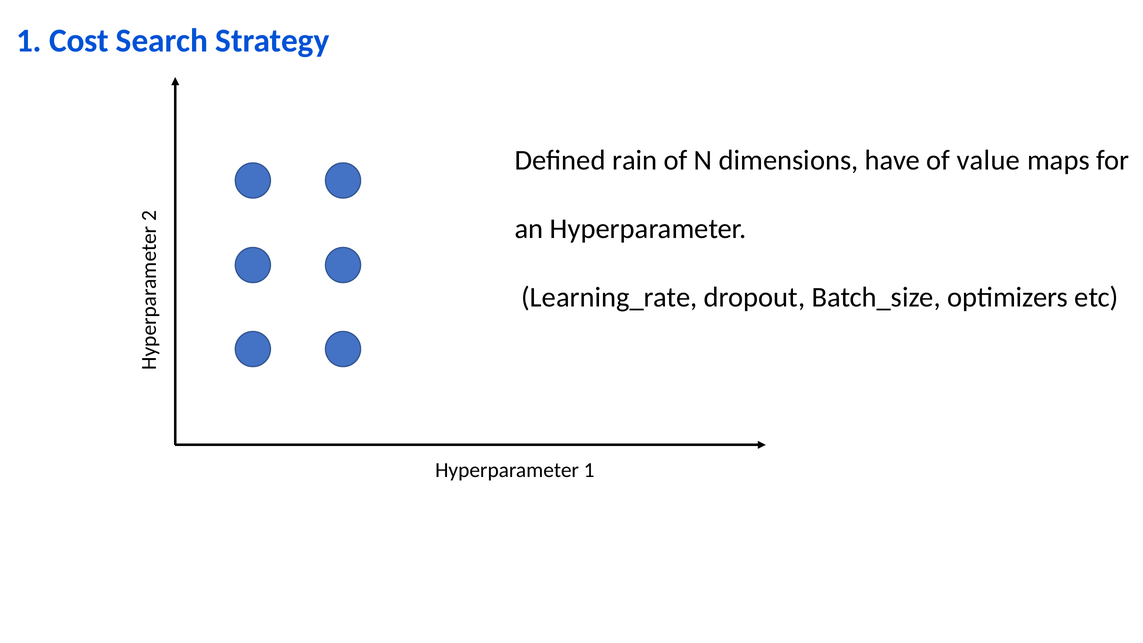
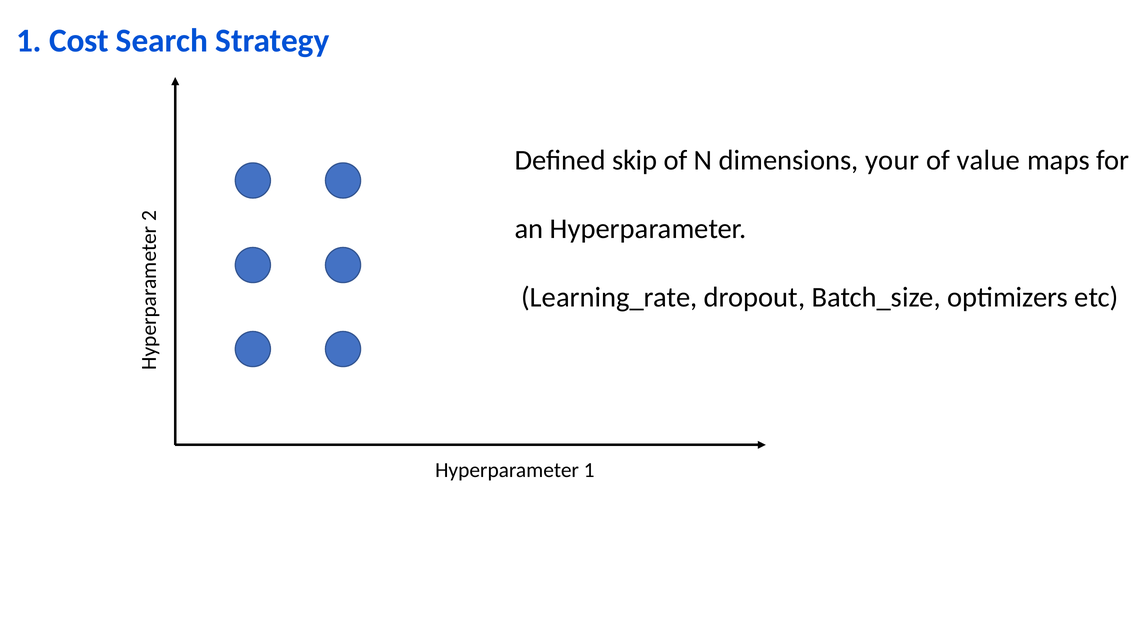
rain: rain -> skip
have: have -> your
